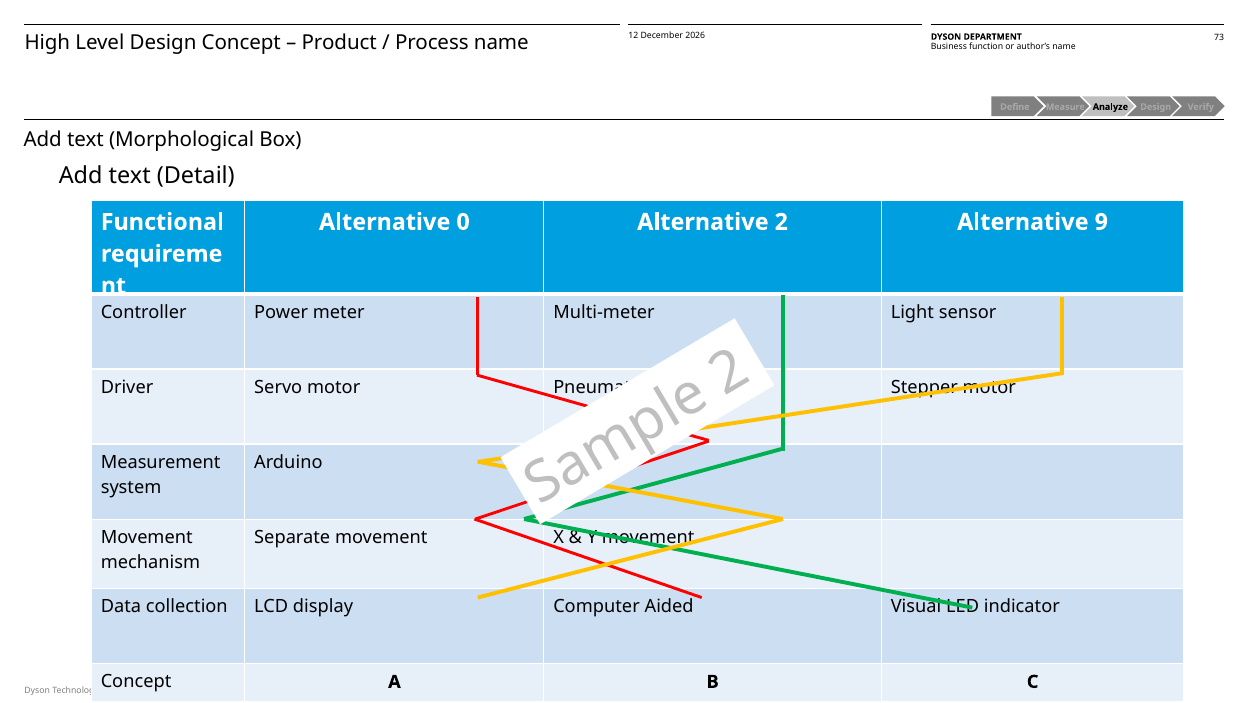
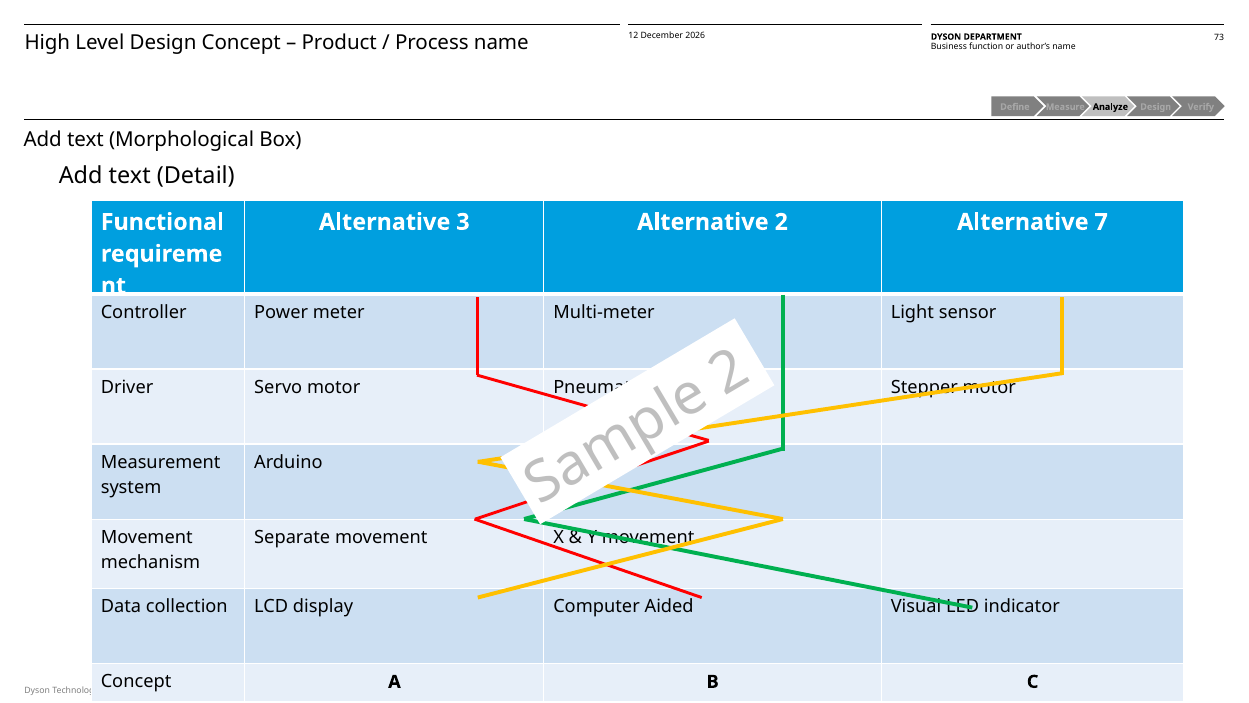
0: 0 -> 3
9: 9 -> 7
